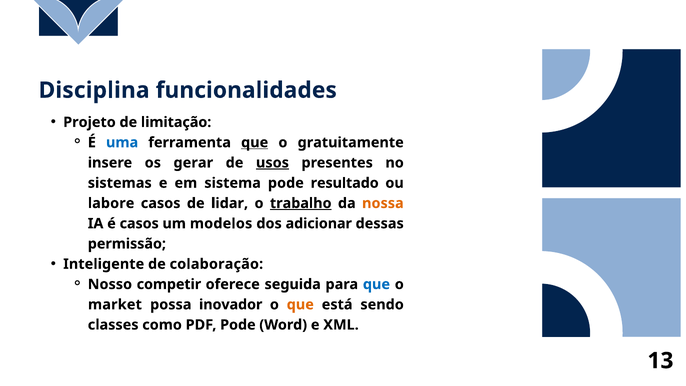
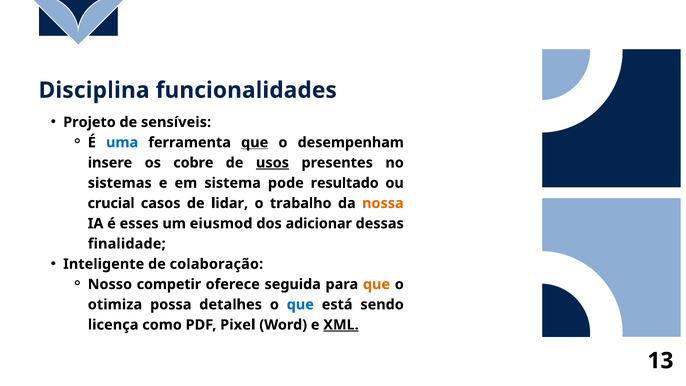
limitação: limitação -> sensíveis
gratuitamente: gratuitamente -> desempenham
gerar: gerar -> cobre
labore: labore -> crucial
trabalho underline: present -> none
é casos: casos -> esses
modelos: modelos -> eiusmod
permissão: permissão -> finalidade
que at (376, 284) colour: blue -> orange
market: market -> otimiza
inovador: inovador -> detalhes
que at (300, 304) colour: orange -> blue
classes: classes -> licença
PDF Pode: Pode -> Pixel
XML underline: none -> present
